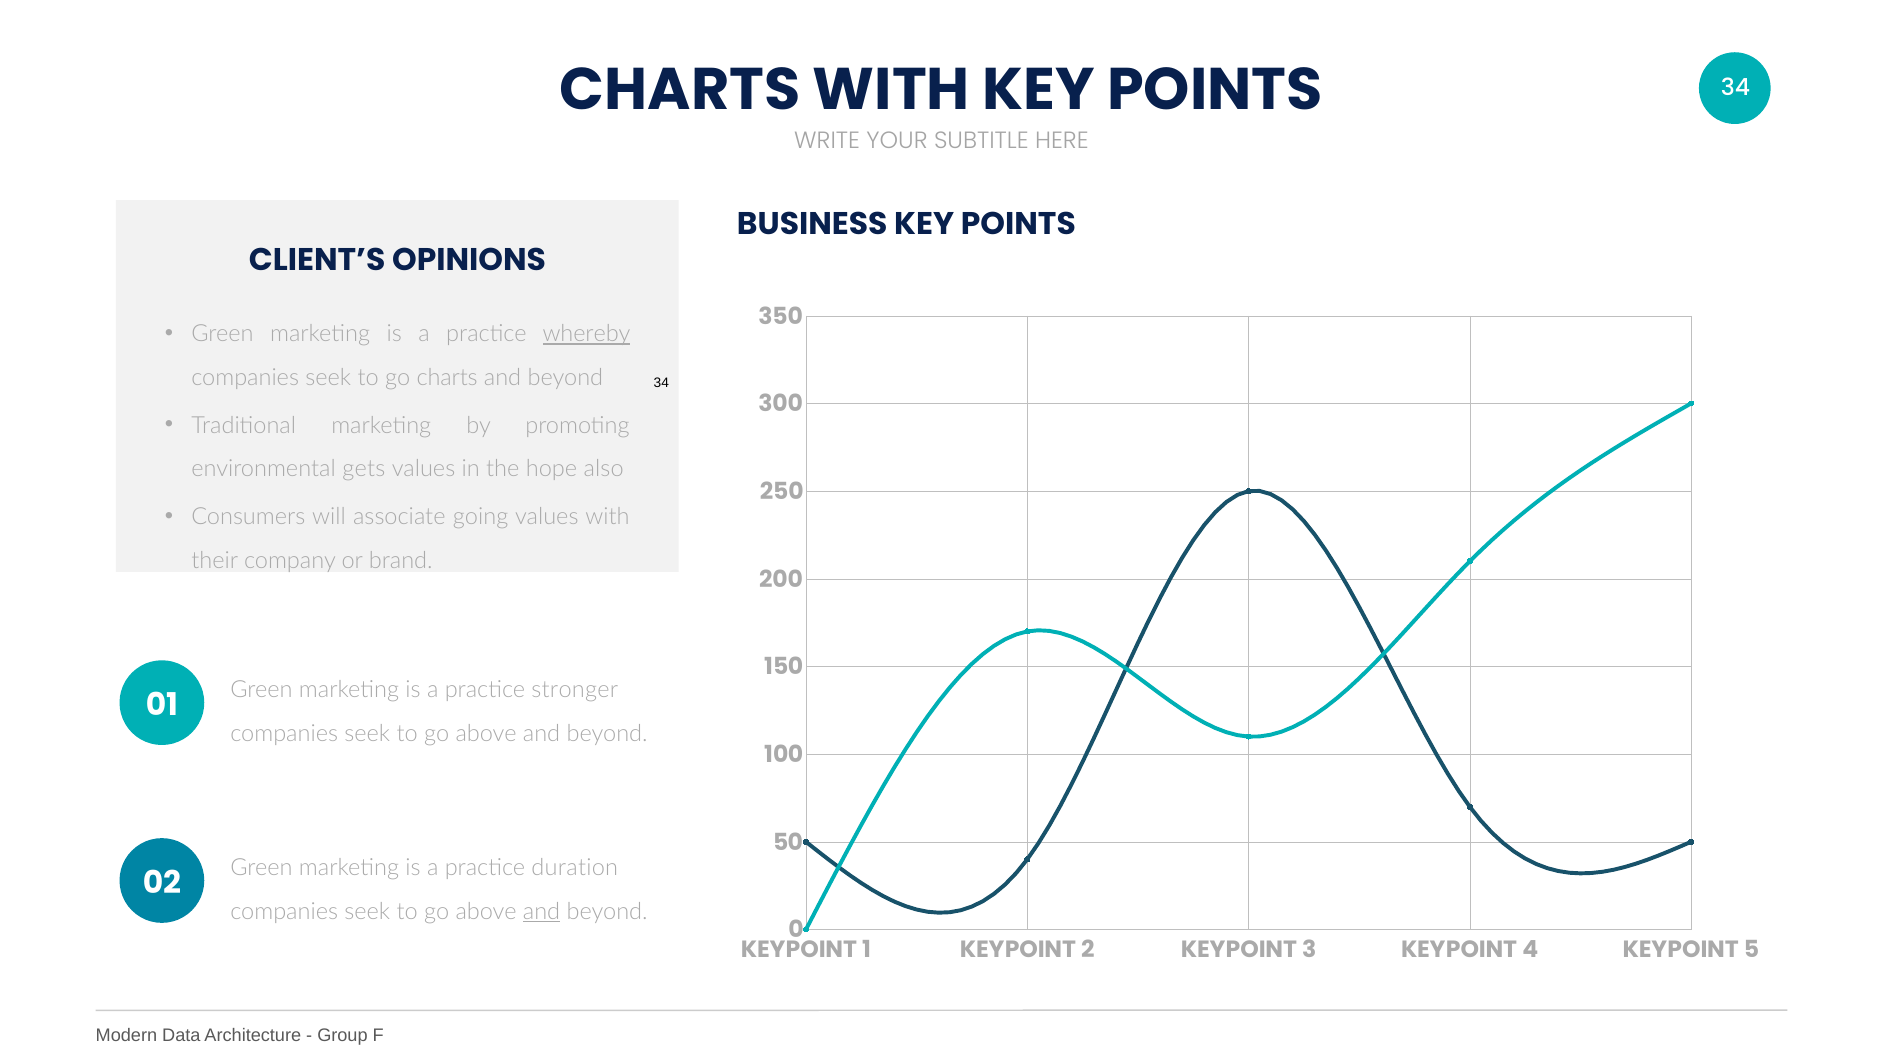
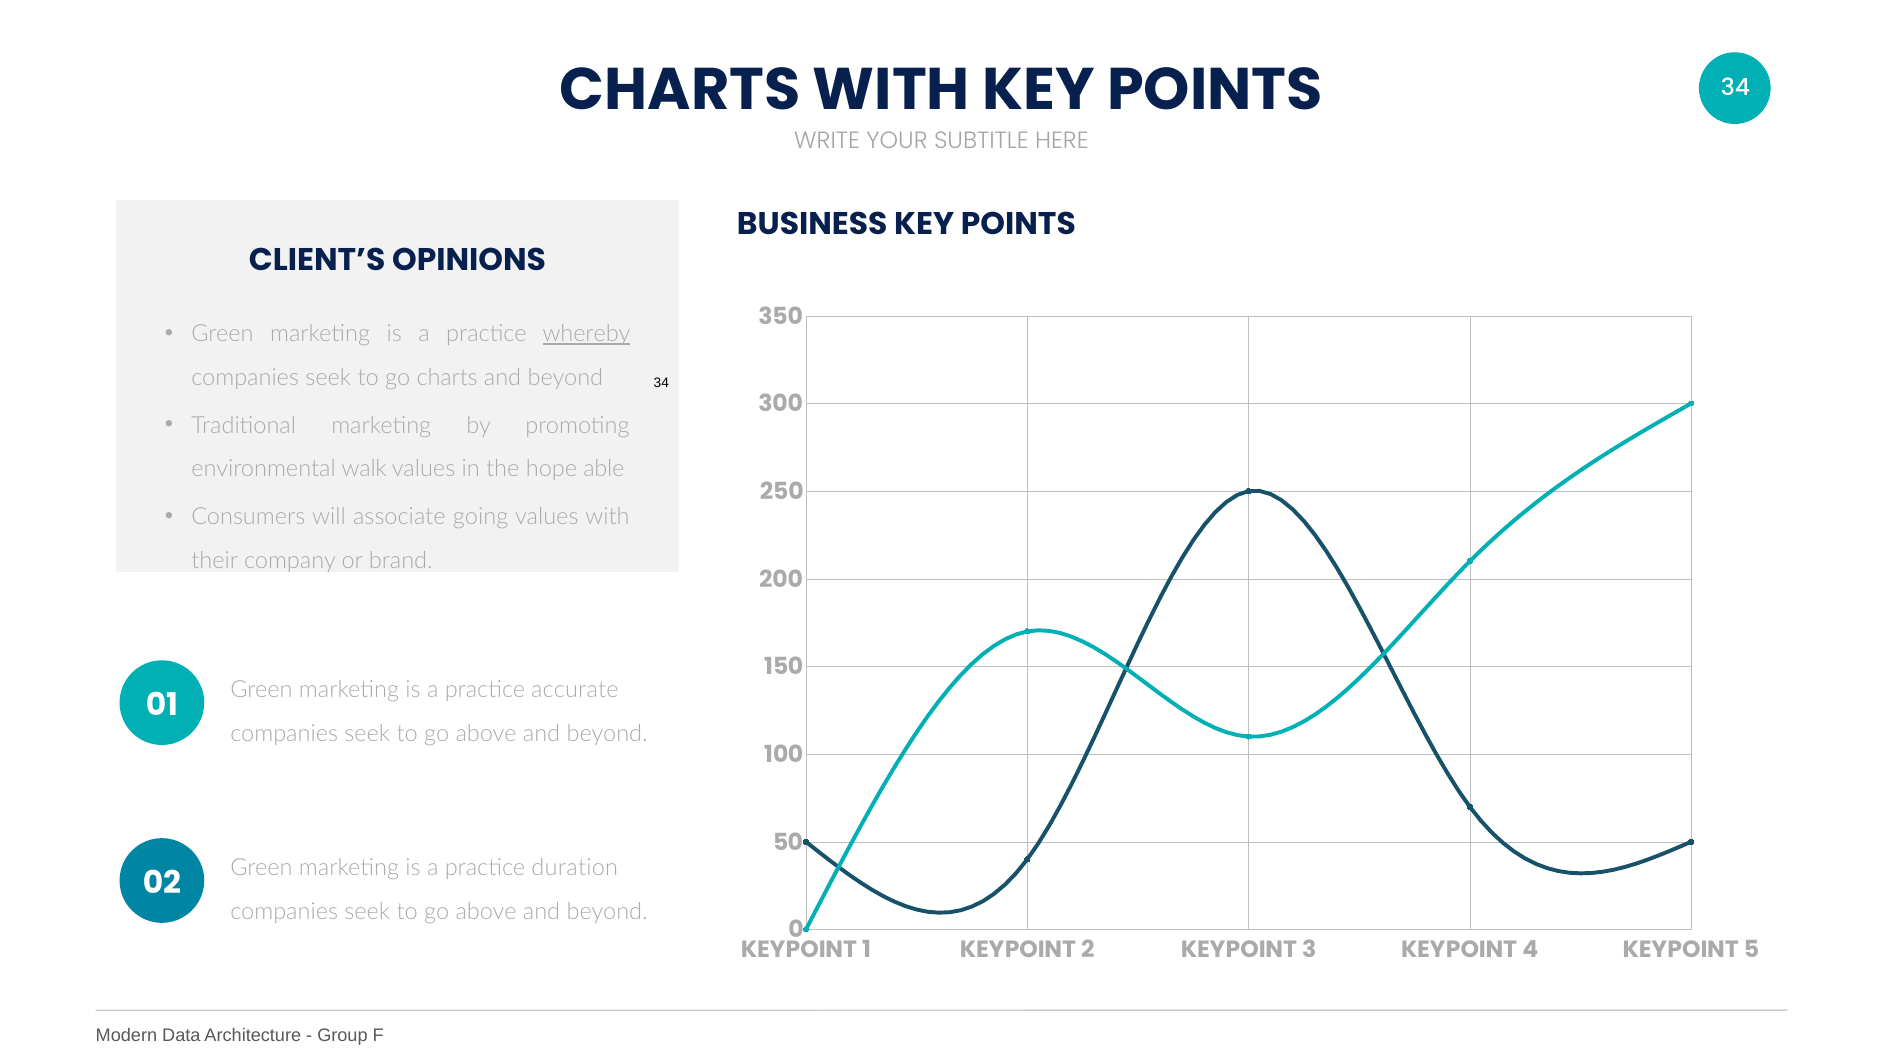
gets: gets -> walk
also: also -> able
stronger: stronger -> accurate
and at (542, 912) underline: present -> none
